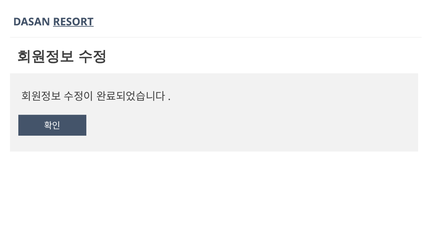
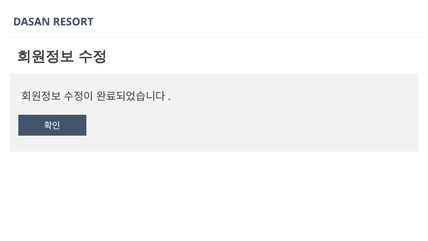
RESORT underline: present -> none
